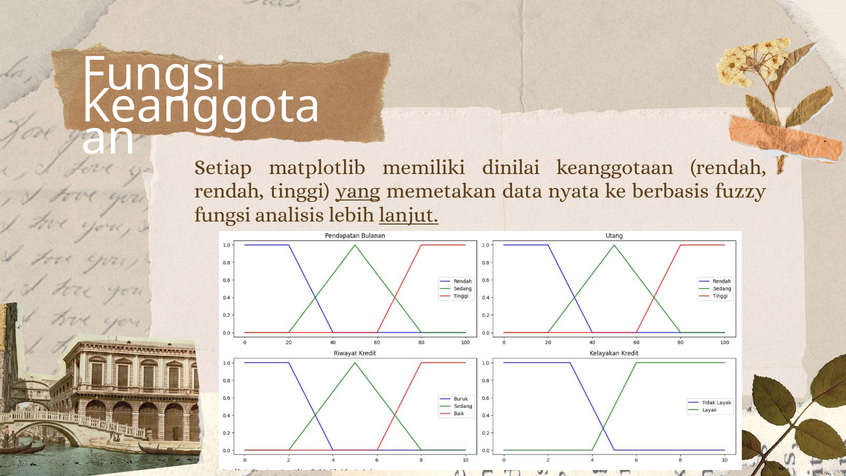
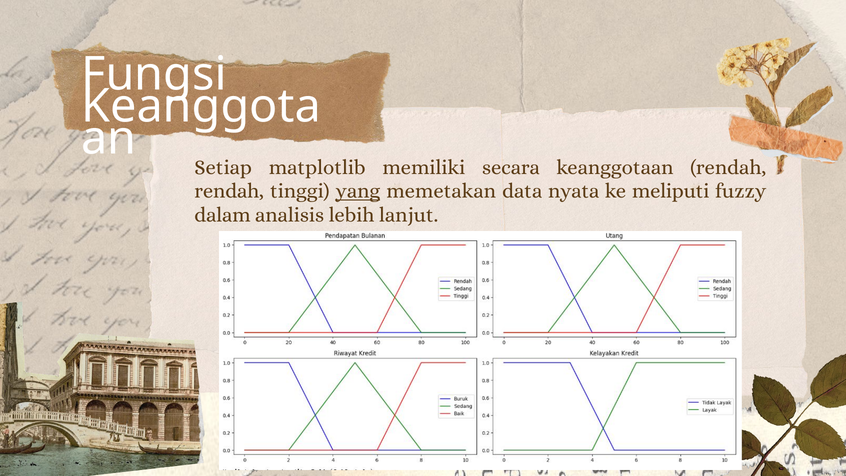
dinilai: dinilai -> secara
berbasis: berbasis -> meliputi
fungsi at (223, 215): fungsi -> dalam
lanjut underline: present -> none
